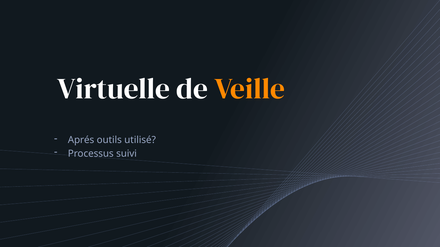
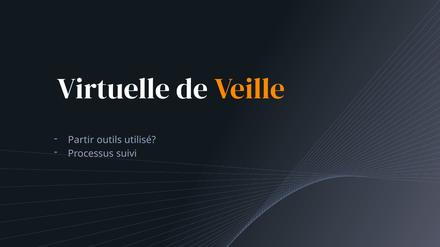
Aprés: Aprés -> Partir
